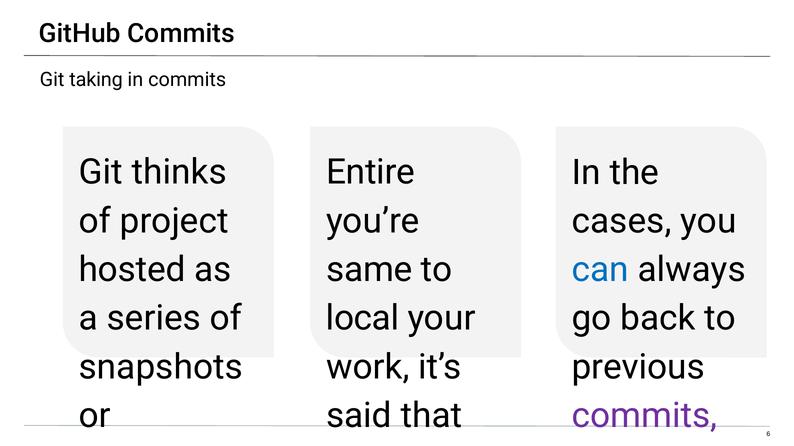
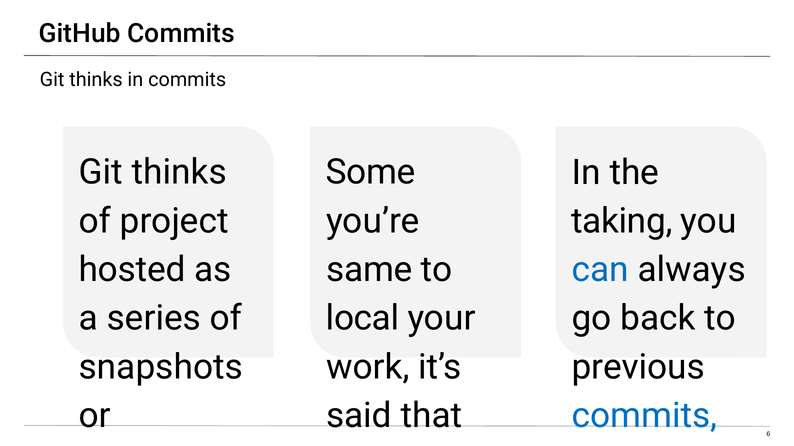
taking at (96, 80): taking -> thinks
Entire at (371, 173): Entire -> Some
cases at (622, 221): cases -> taking
commits at (645, 416) colour: purple -> blue
